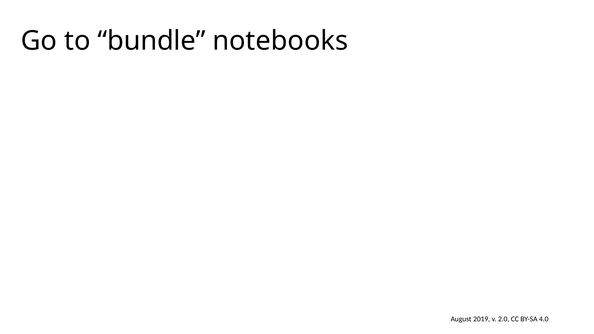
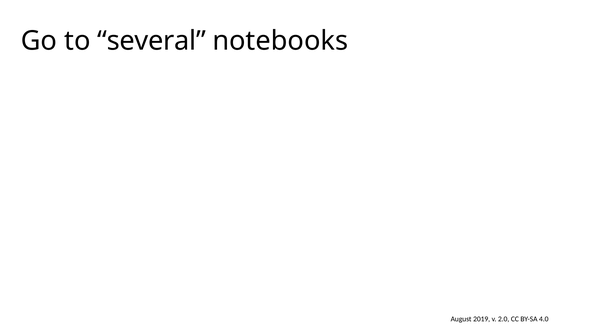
bundle: bundle -> several
